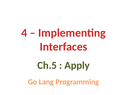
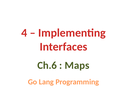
Ch.5: Ch.5 -> Ch.6
Apply: Apply -> Maps
